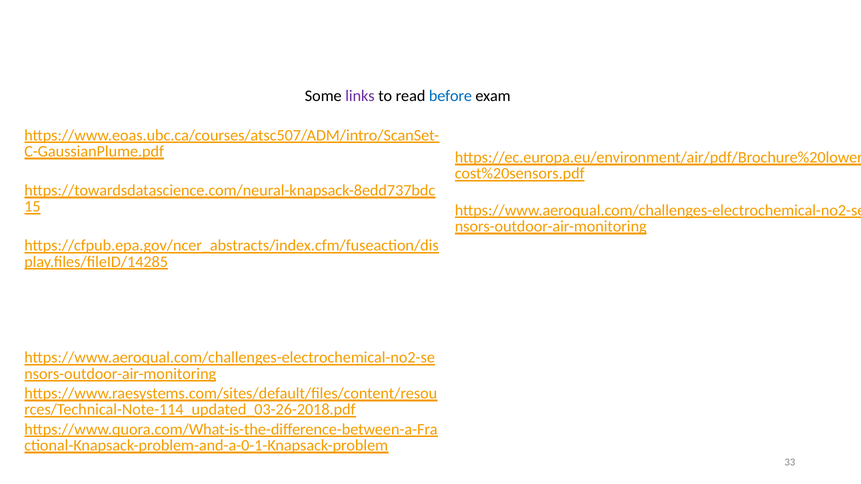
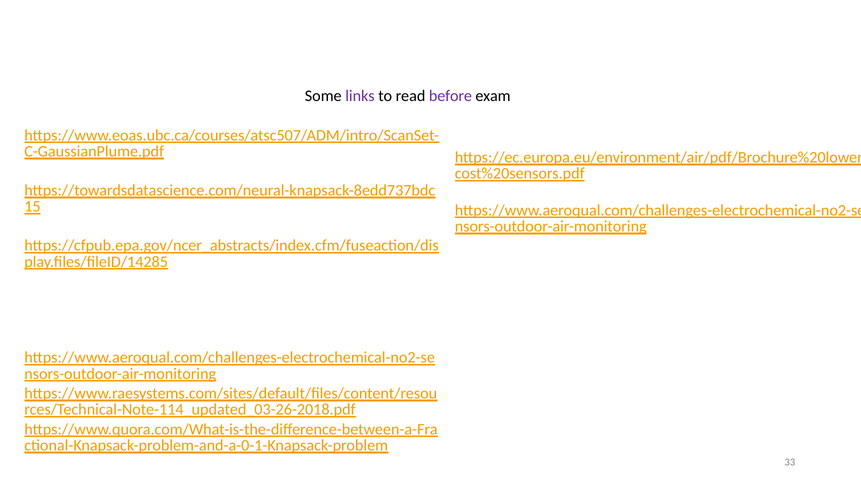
before colour: blue -> purple
